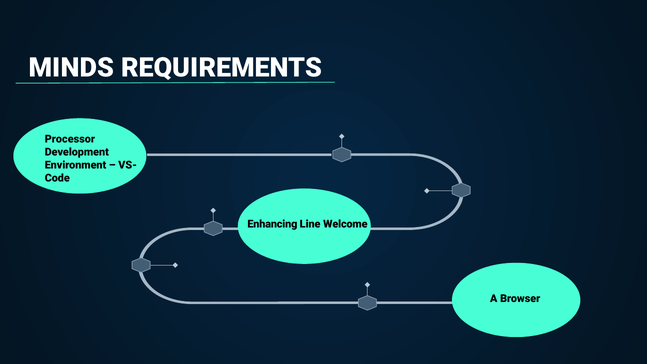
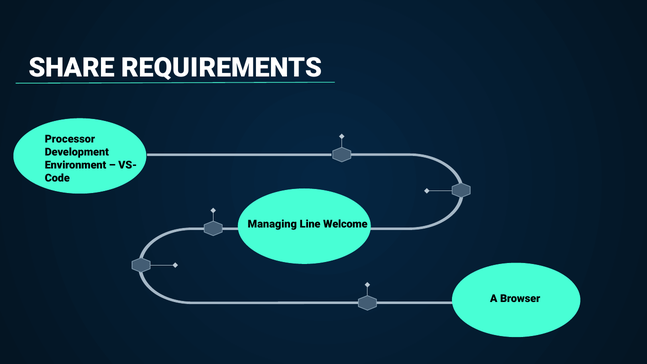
MINDS: MINDS -> SHARE
Enhancing: Enhancing -> Managing
